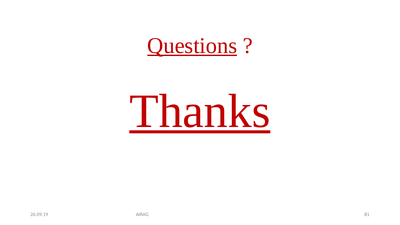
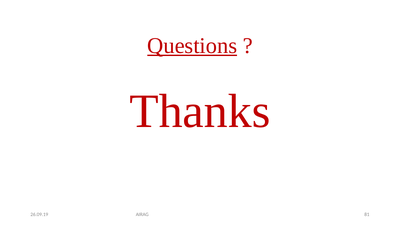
Thanks underline: present -> none
